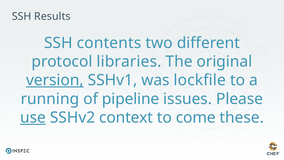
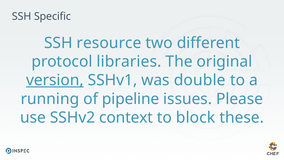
Results: Results -> Specific
contents: contents -> resource
lockfile: lockfile -> double
use underline: present -> none
come: come -> block
